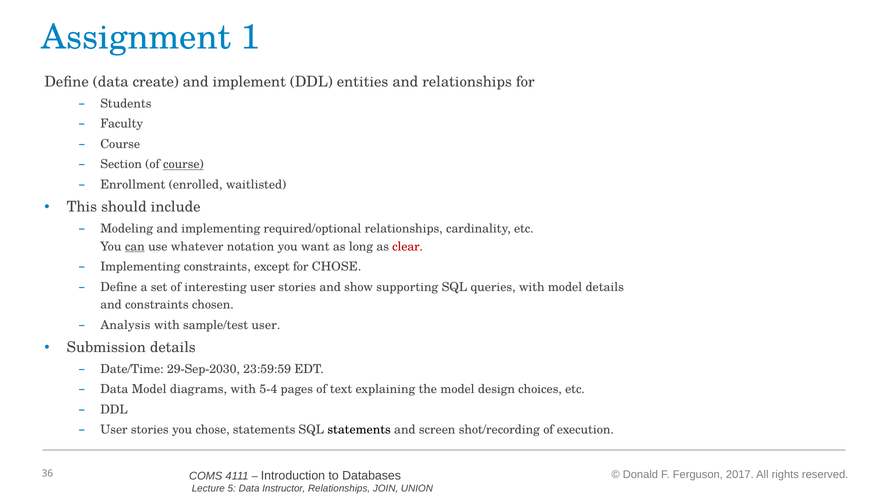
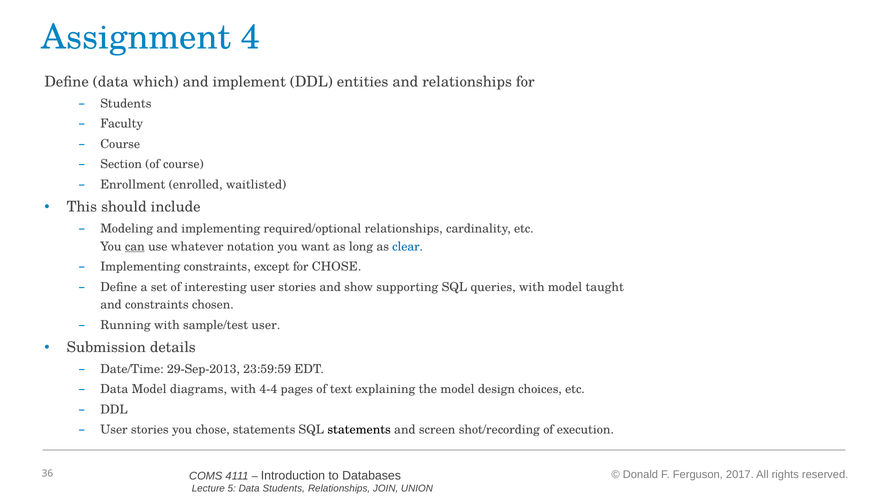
1: 1 -> 4
create: create -> which
course at (183, 164) underline: present -> none
clear colour: red -> blue
model details: details -> taught
Analysis: Analysis -> Running
29-Sep-2030: 29-Sep-2030 -> 29-Sep-2013
5-4: 5-4 -> 4-4
Data Instructor: Instructor -> Students
